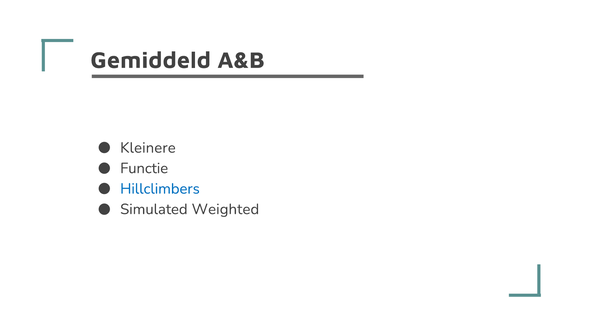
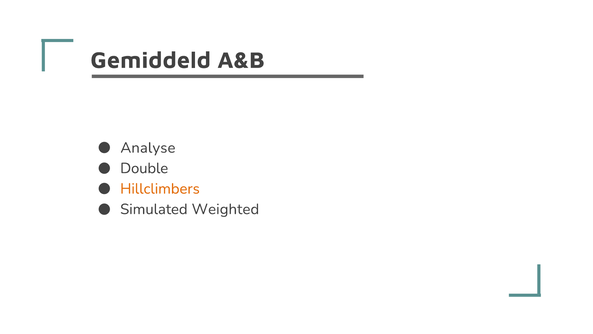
Kleinere: Kleinere -> Analyse
Functie: Functie -> Double
Hillclimbers colour: blue -> orange
